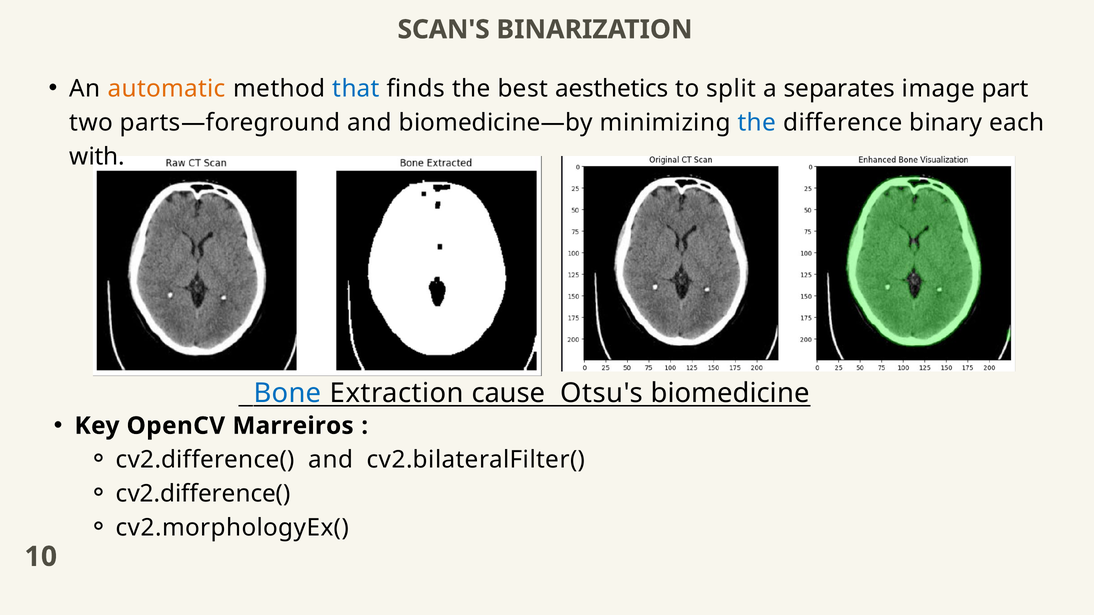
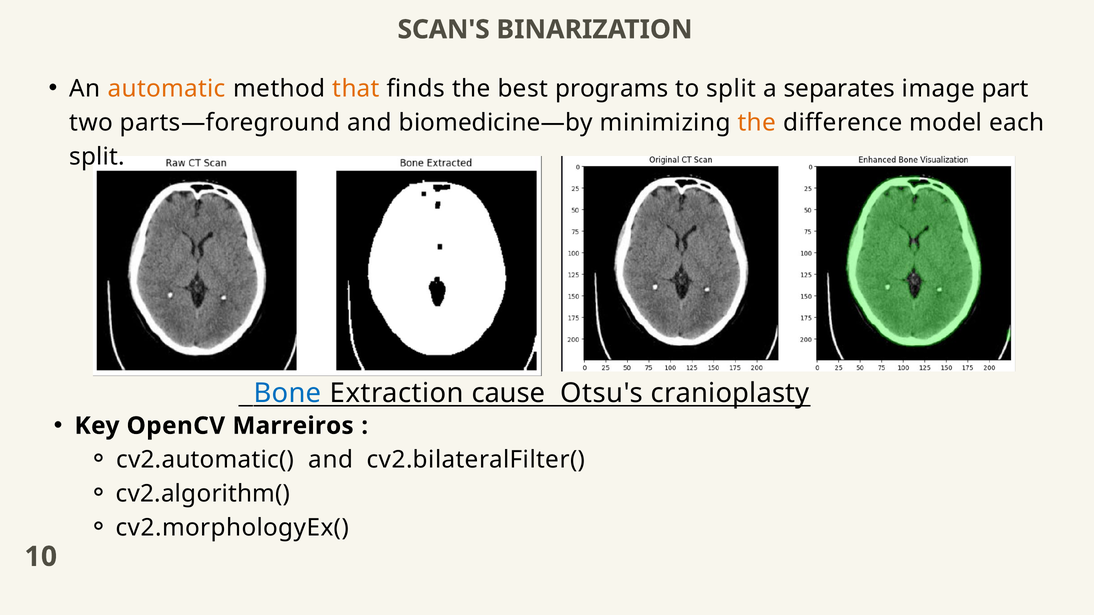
that colour: blue -> orange
aesthetics: aesthetics -> programs
the at (757, 123) colour: blue -> orange
binary: binary -> model
with at (97, 157): with -> split
biomedicine: biomedicine -> cranioplasty
cv2.difference( at (205, 460): cv2.difference( -> cv2.automatic(
cv2.difference( at (203, 494): cv2.difference( -> cv2.algorithm(
